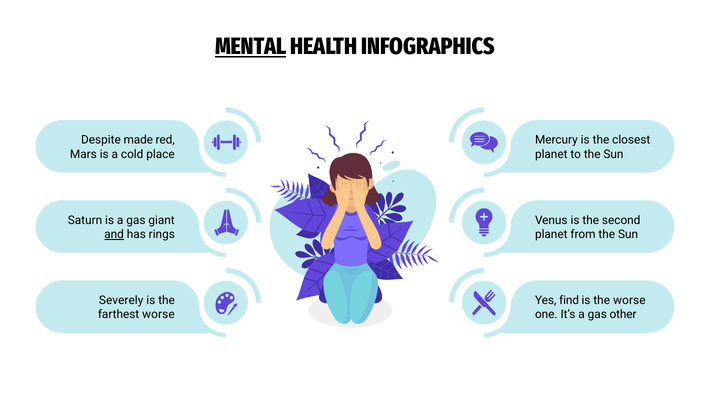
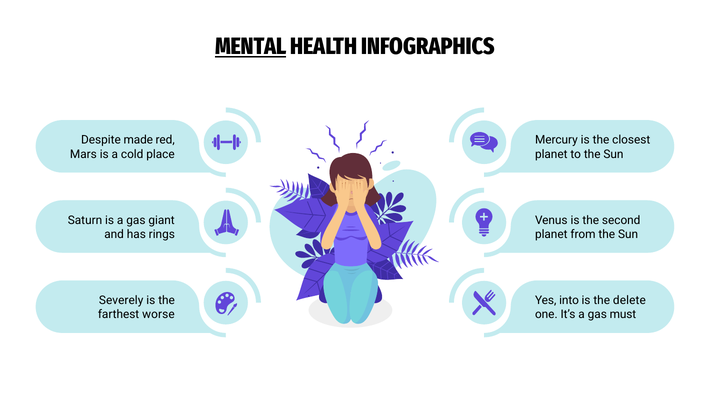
and underline: present -> none
find: find -> into
the worse: worse -> delete
other: other -> must
